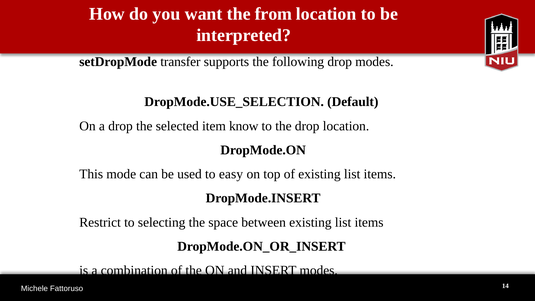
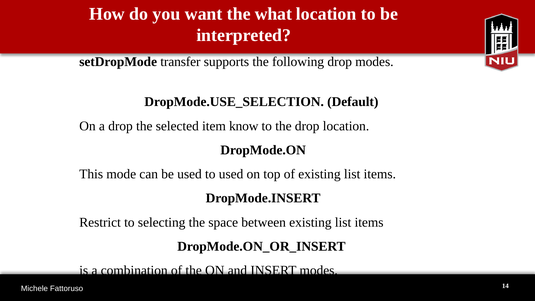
from: from -> what
to easy: easy -> used
